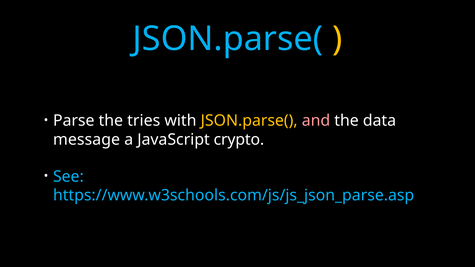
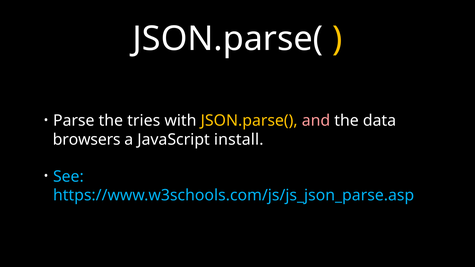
JSON.parse( at (228, 39) colour: light blue -> white
message: message -> browsers
crypto: crypto -> install
